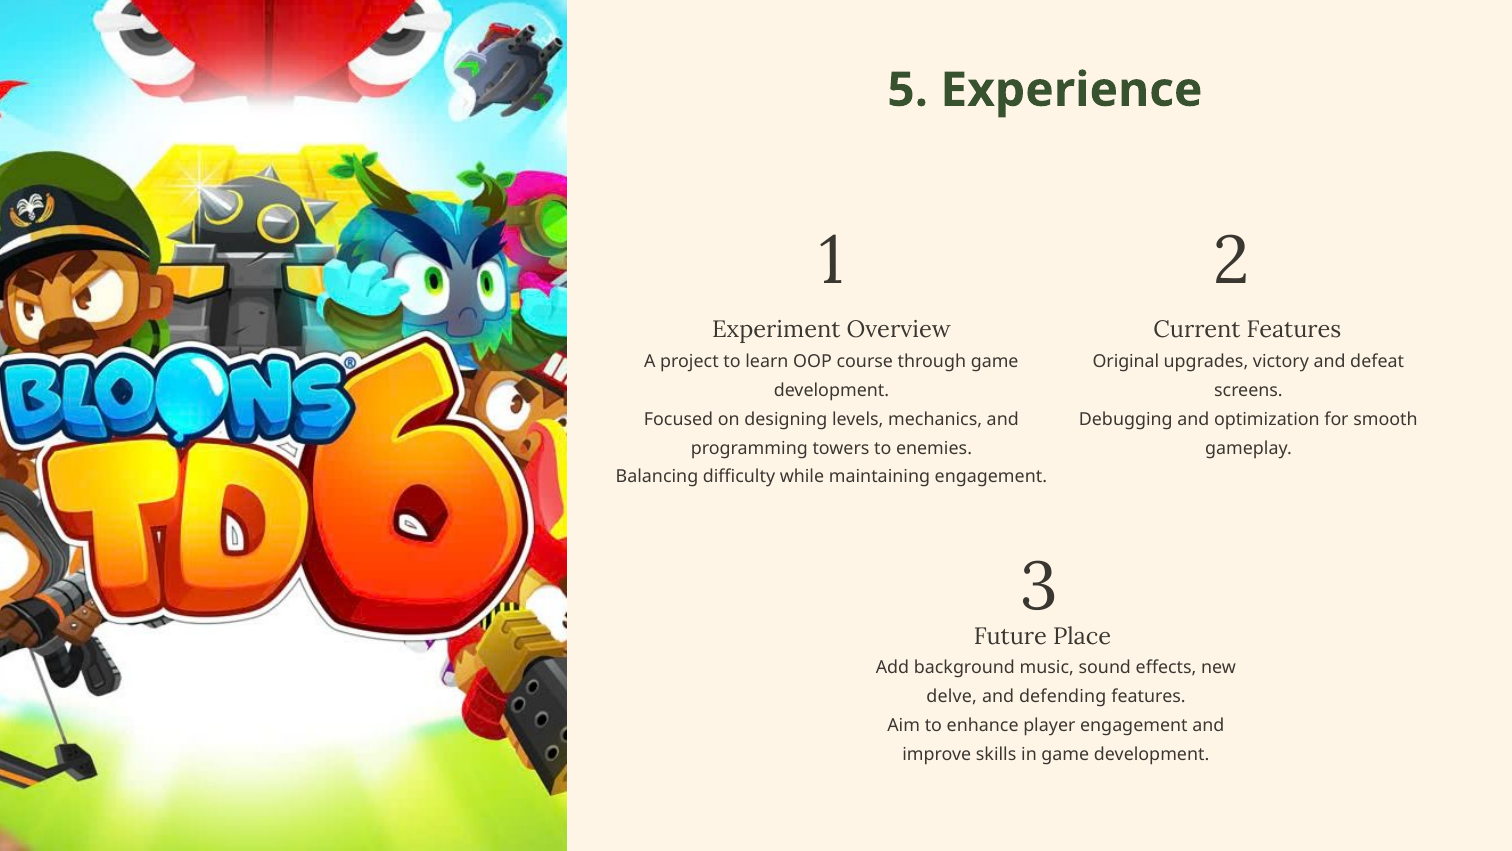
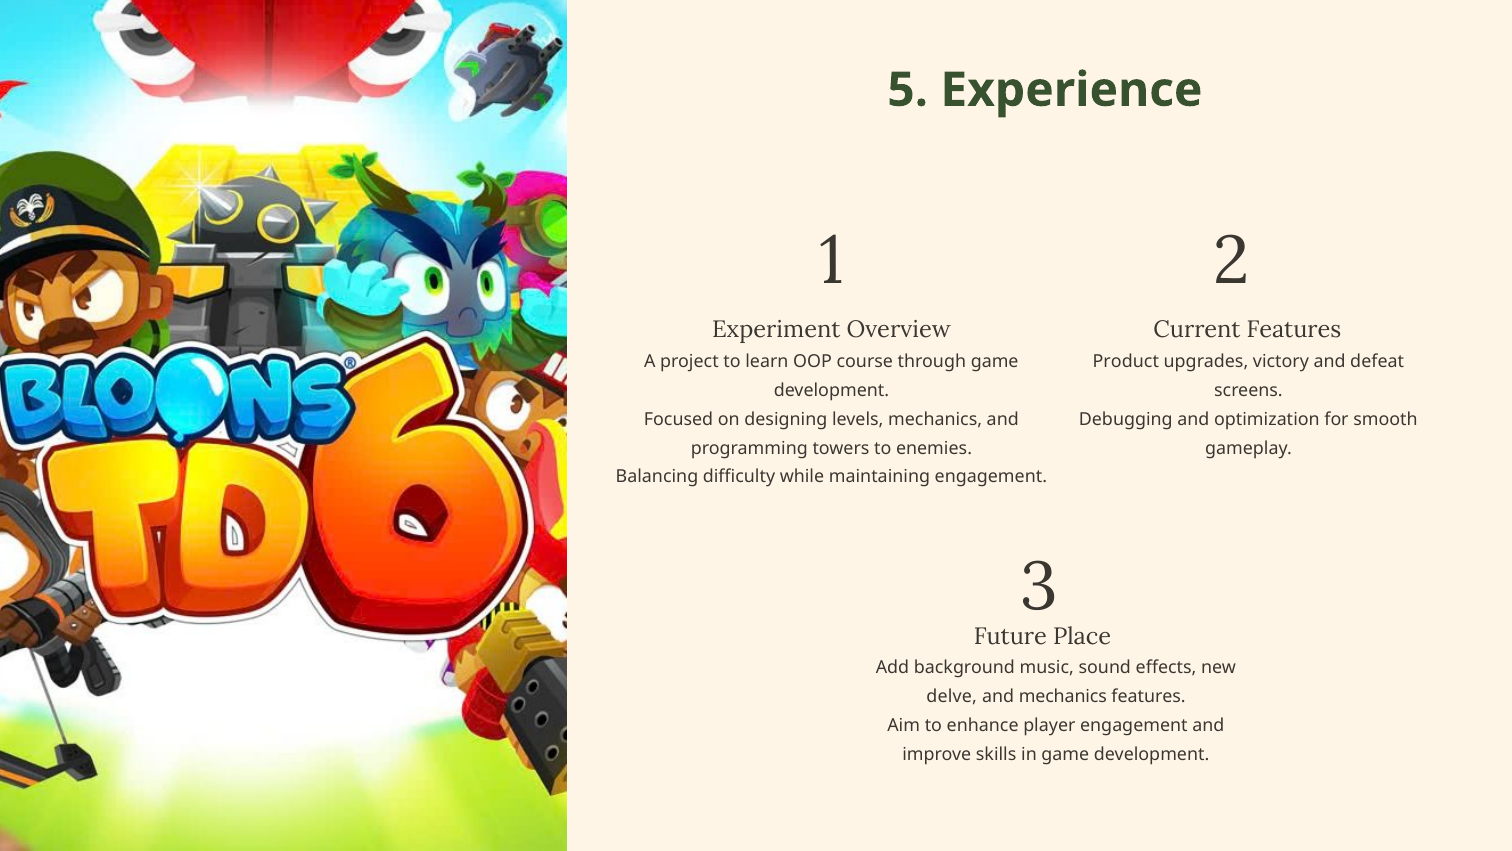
Original: Original -> Product
and defending: defending -> mechanics
